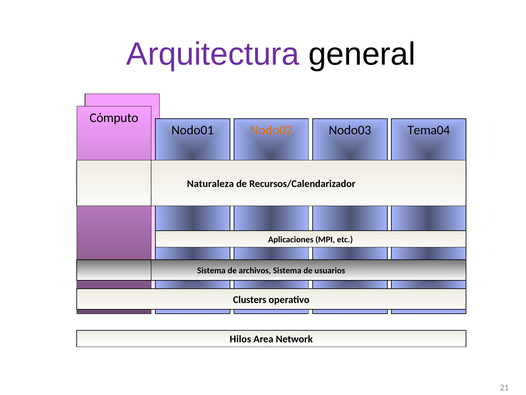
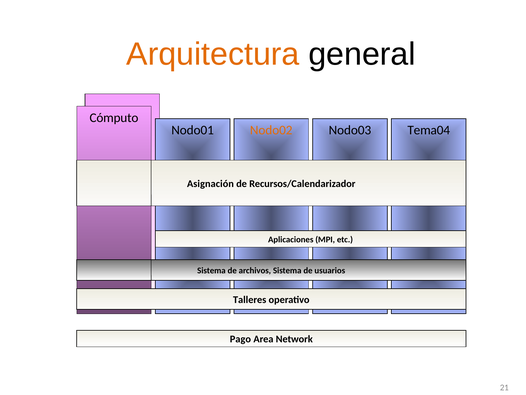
Arquitectura colour: purple -> orange
Naturaleza: Naturaleza -> Asignación
Clusters: Clusters -> Talleres
Hilos: Hilos -> Pago
